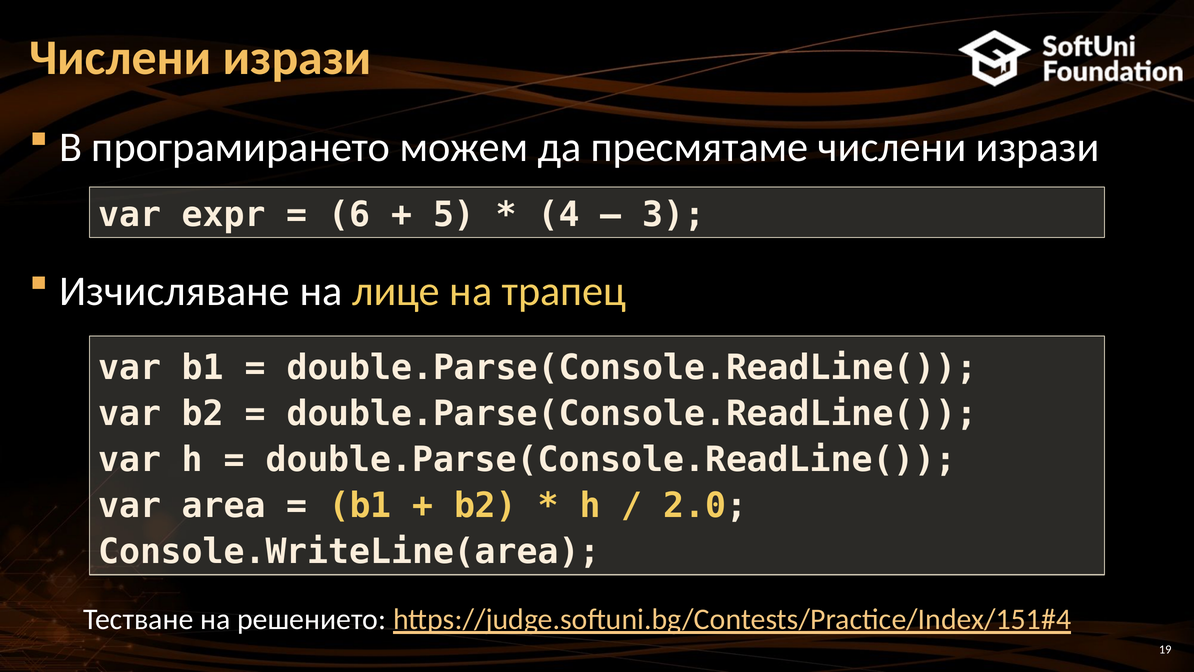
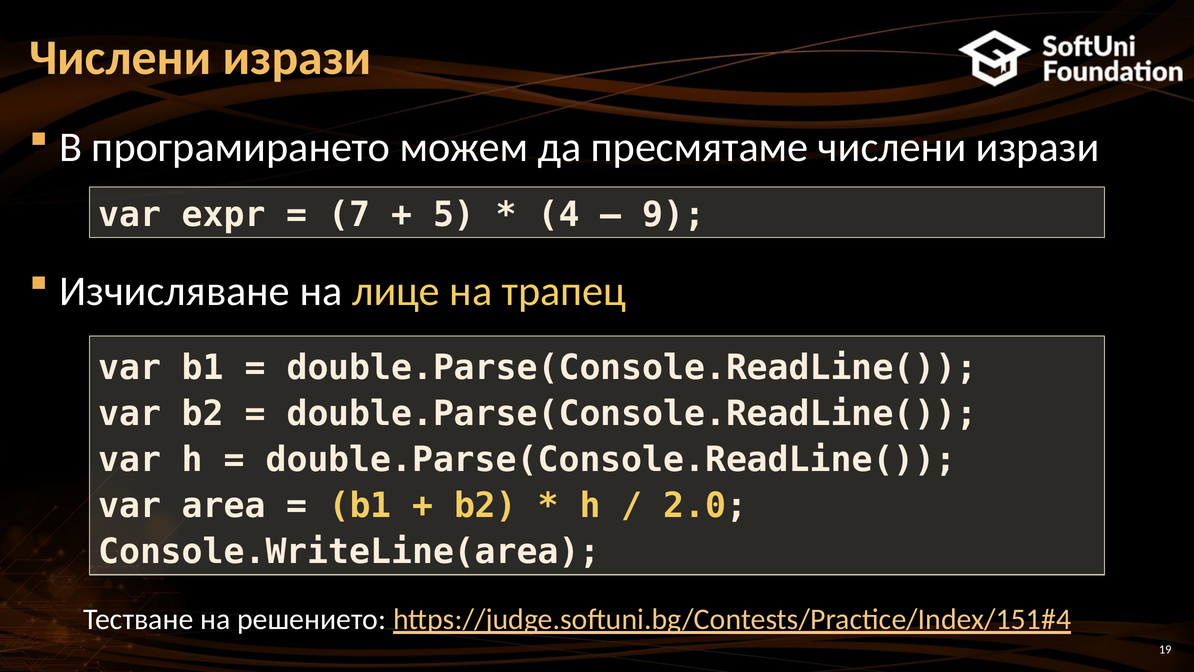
6: 6 -> 7
3: 3 -> 9
